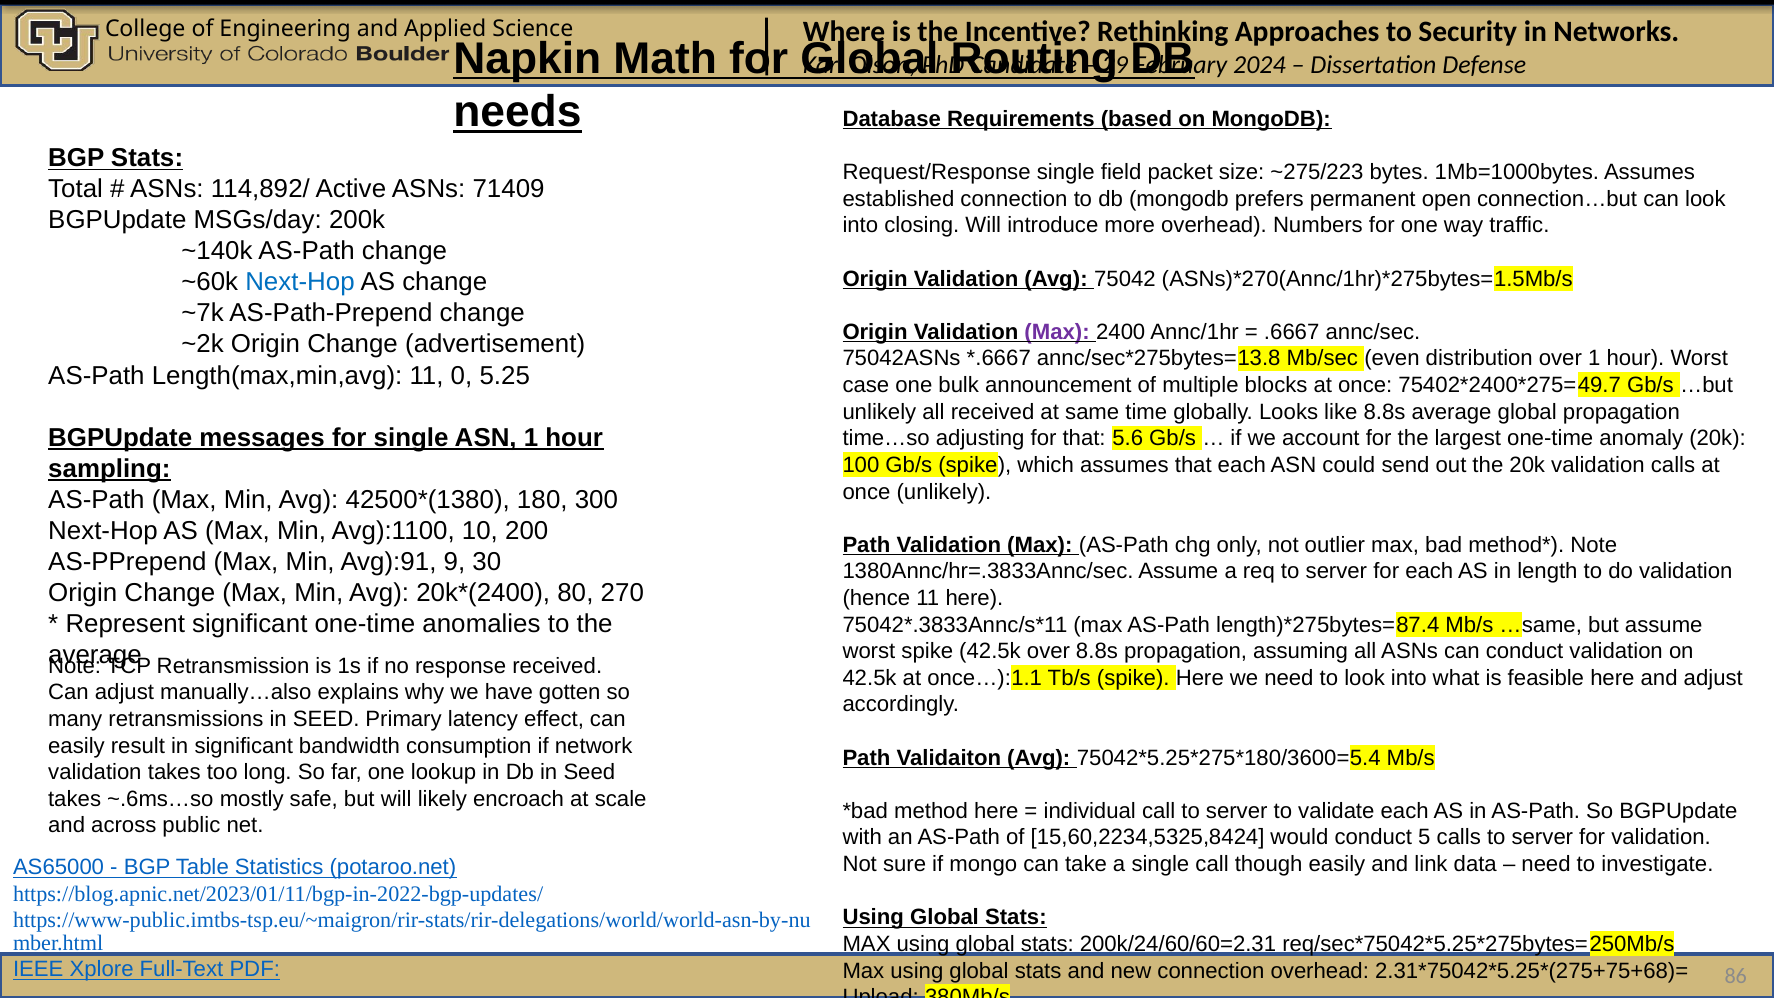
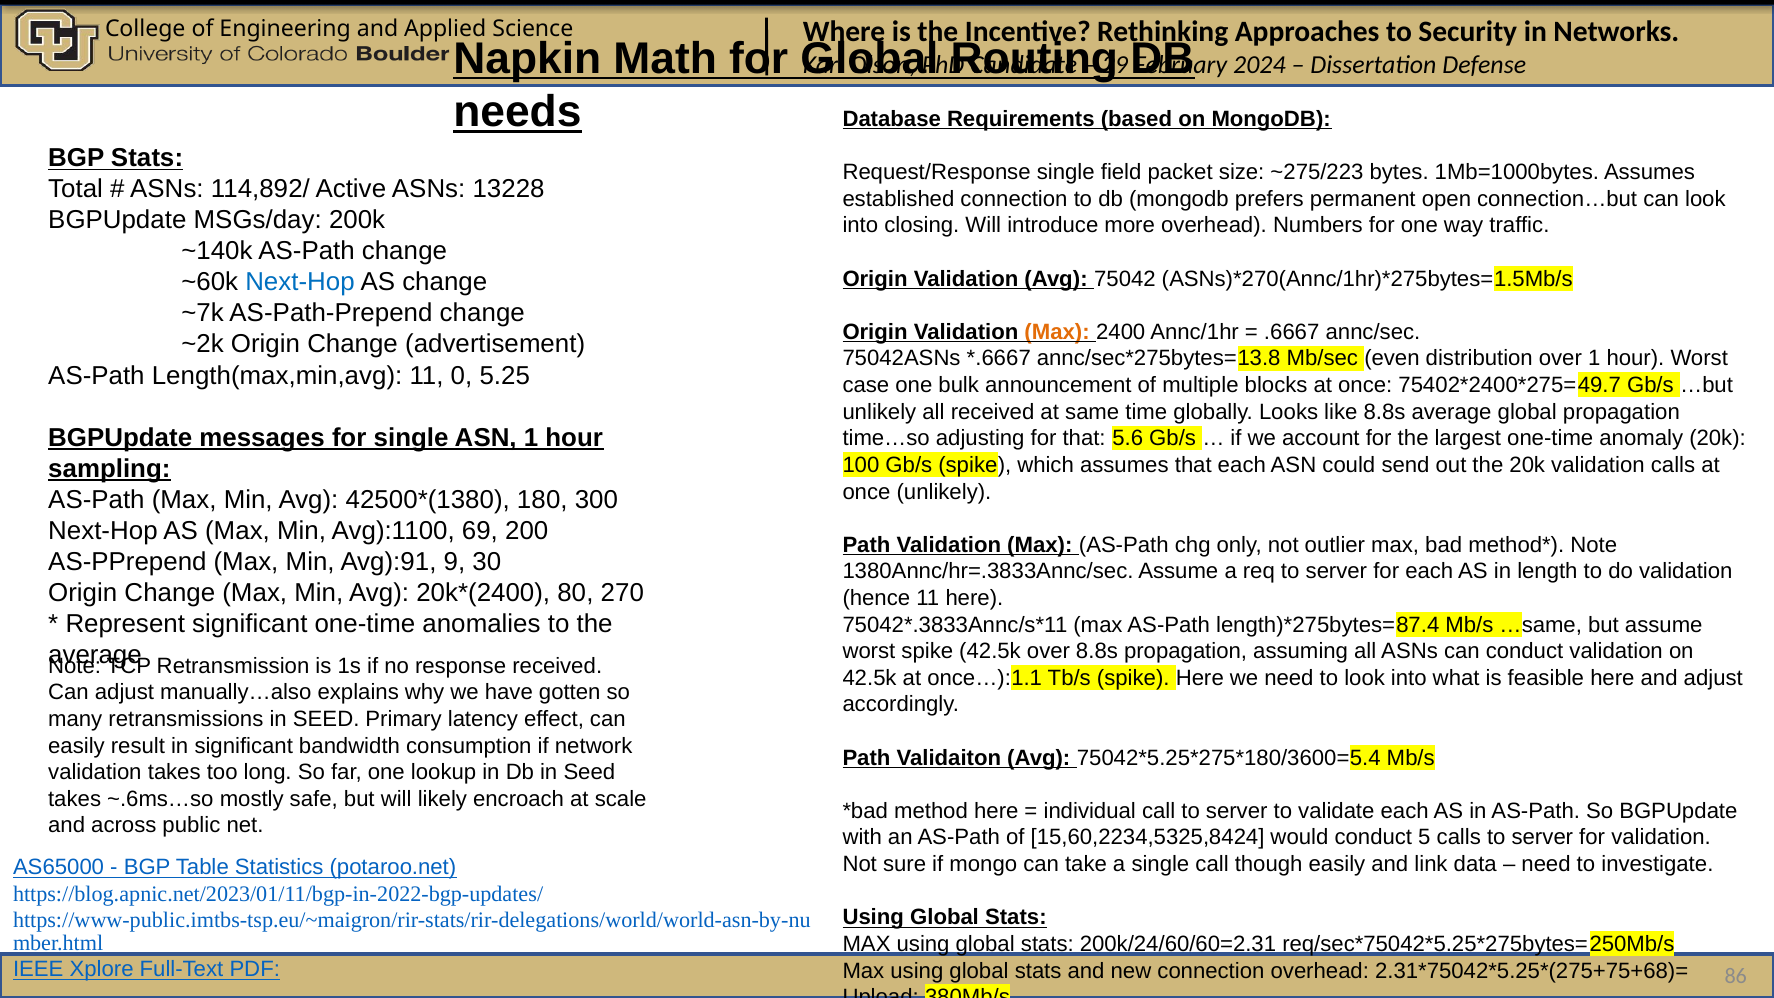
71409: 71409 -> 13228
Max at (1057, 332) colour: purple -> orange
10: 10 -> 69
